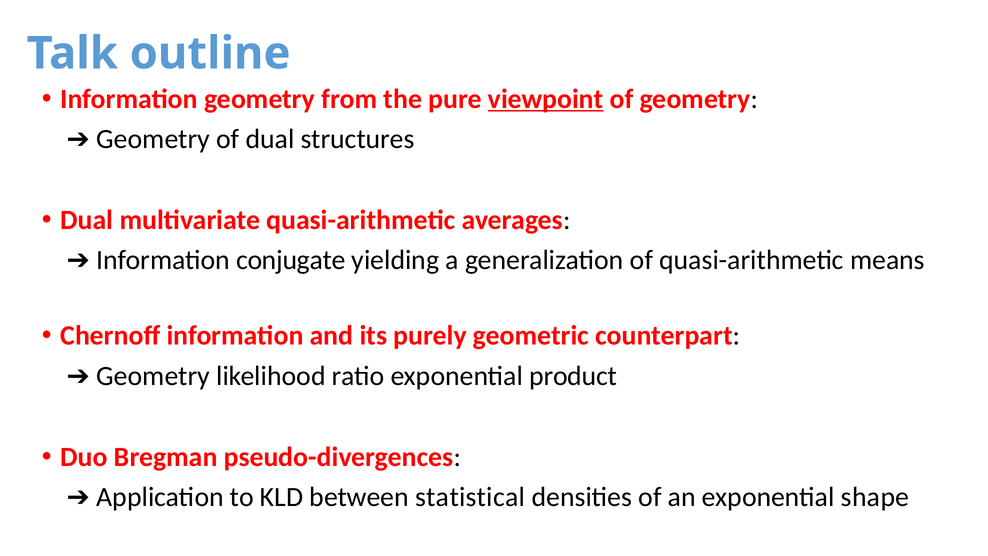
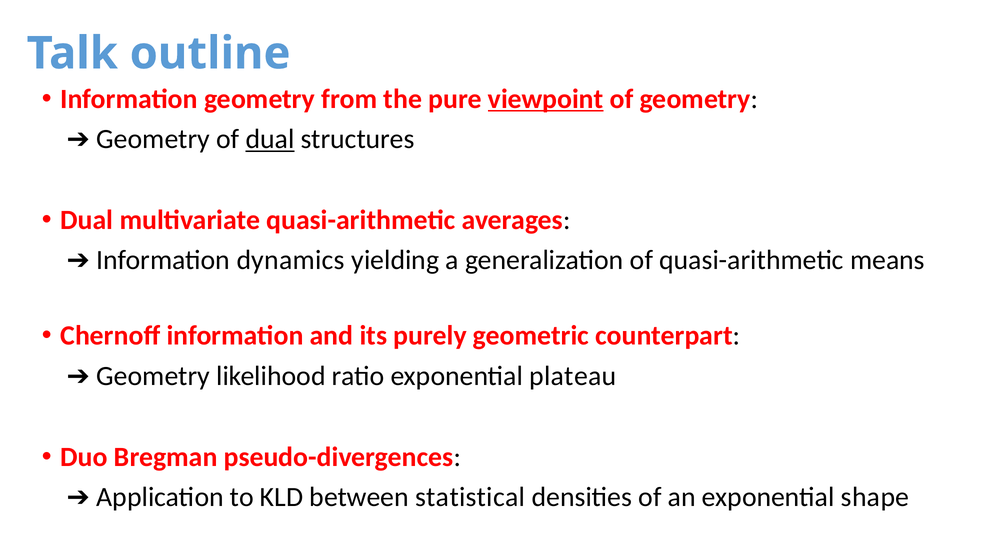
dual at (270, 139) underline: none -> present
conjugate: conjugate -> dynamics
product: product -> plateau
